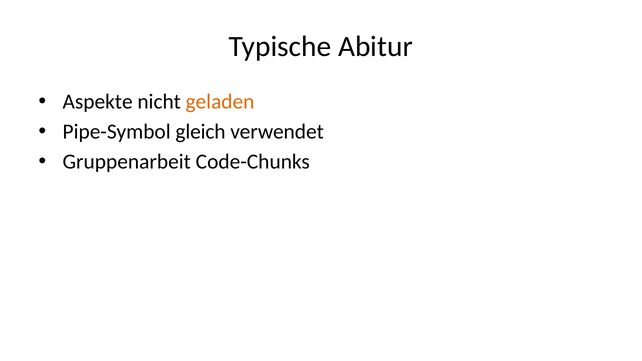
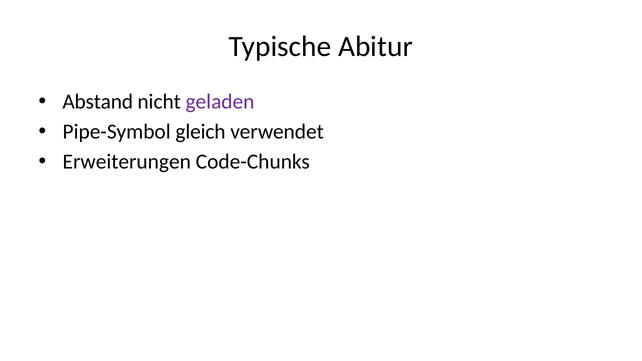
Aspekte: Aspekte -> Abstand
geladen colour: orange -> purple
Gruppenarbeit: Gruppenarbeit -> Erweiterungen
